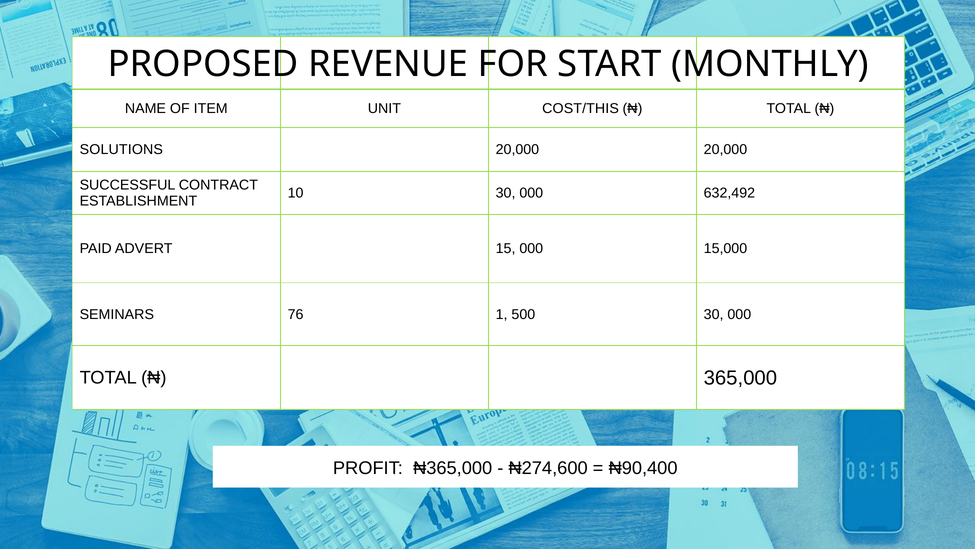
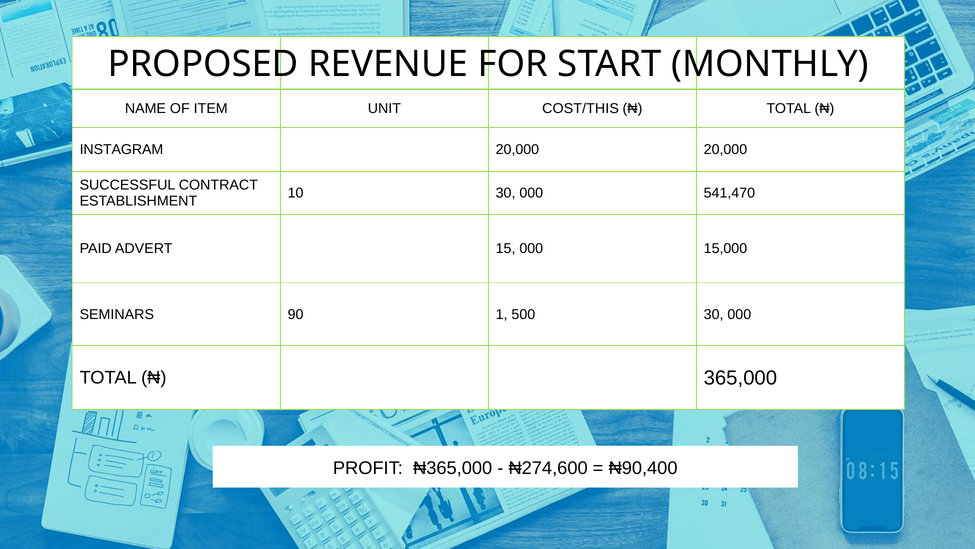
SOLUTIONS: SOLUTIONS -> INSTAGRAM
632,492: 632,492 -> 541,470
76: 76 -> 90
